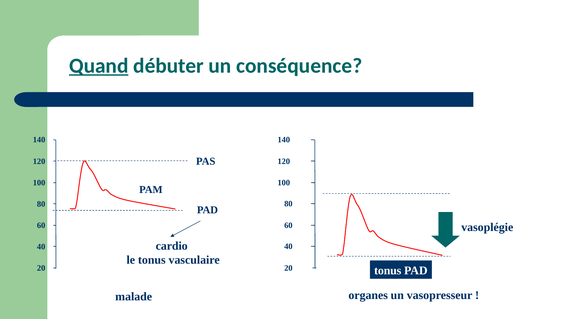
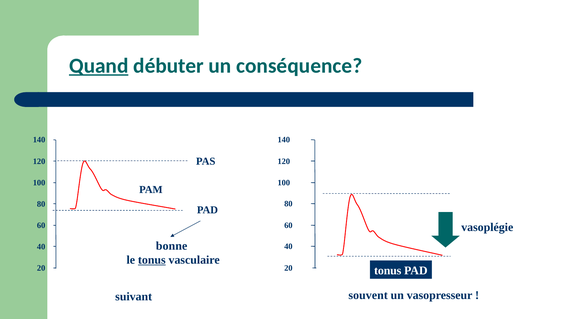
cardio: cardio -> bonne
tonus at (152, 260) underline: none -> present
organes: organes -> souvent
malade: malade -> suivant
